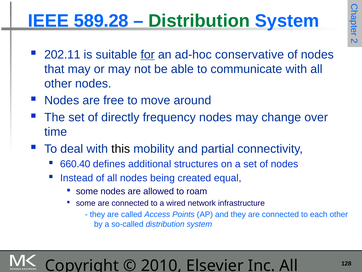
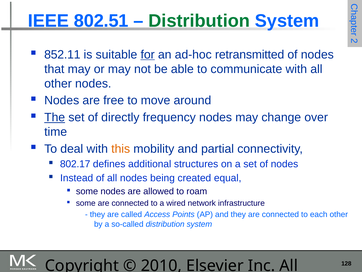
589.28: 589.28 -> 802.51
202.11: 202.11 -> 852.11
conservative: conservative -> retransmitted
The underline: none -> present
this colour: black -> orange
660.40: 660.40 -> 802.17
